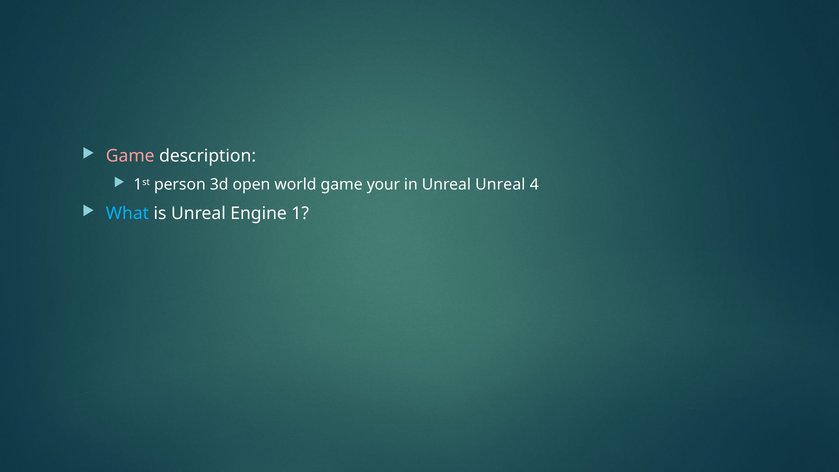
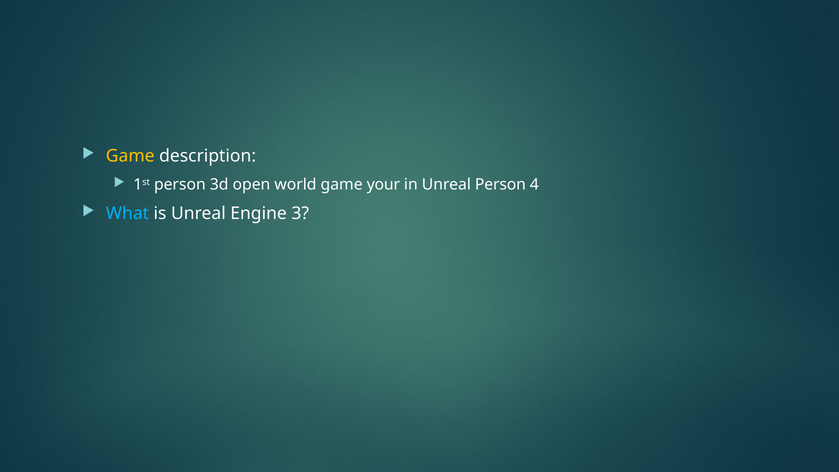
Game at (130, 156) colour: pink -> yellow
Unreal Unreal: Unreal -> Person
1: 1 -> 3
